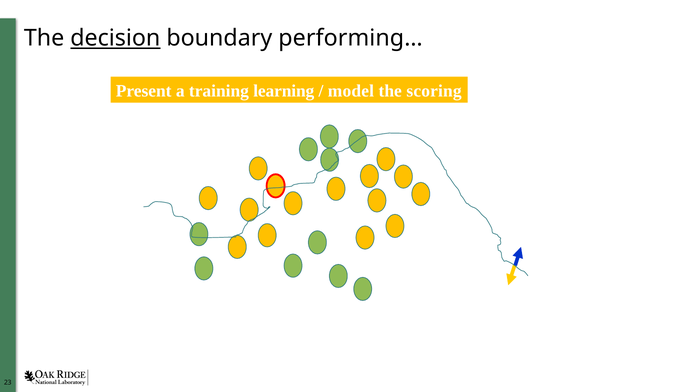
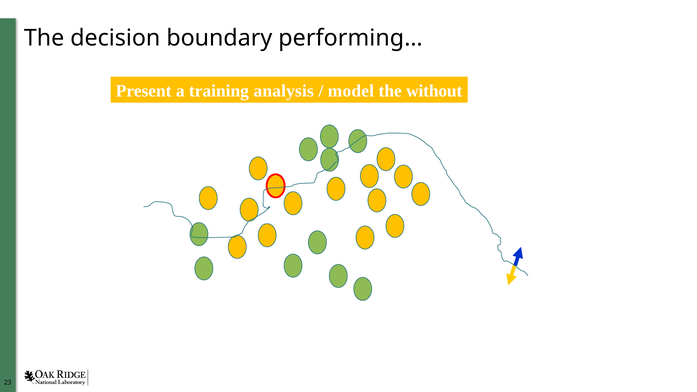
decision underline: present -> none
learning: learning -> analysis
scoring: scoring -> without
